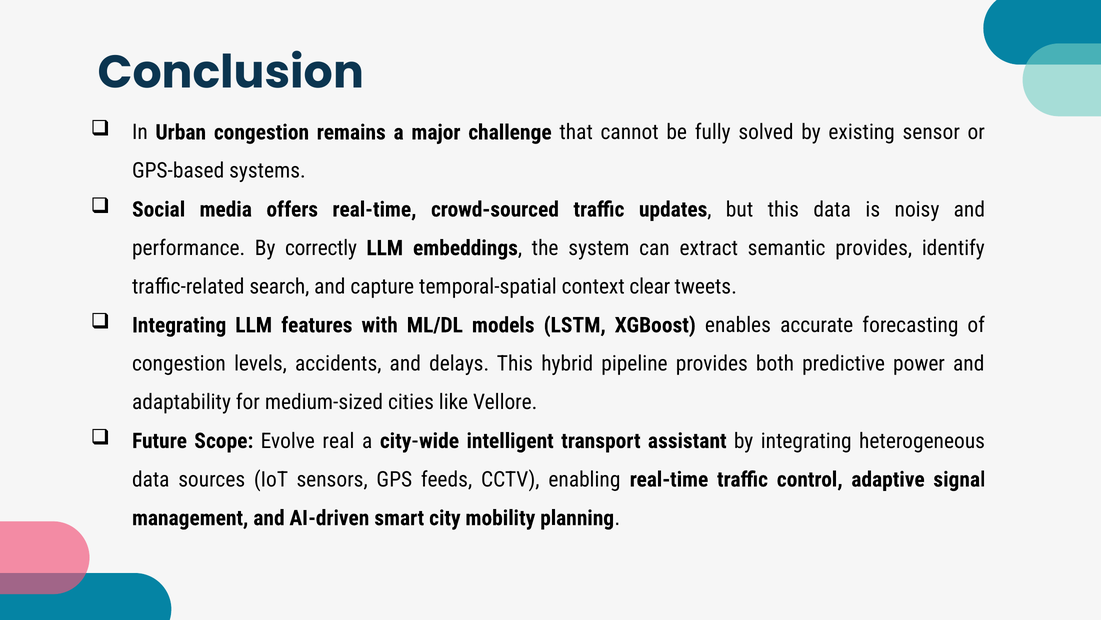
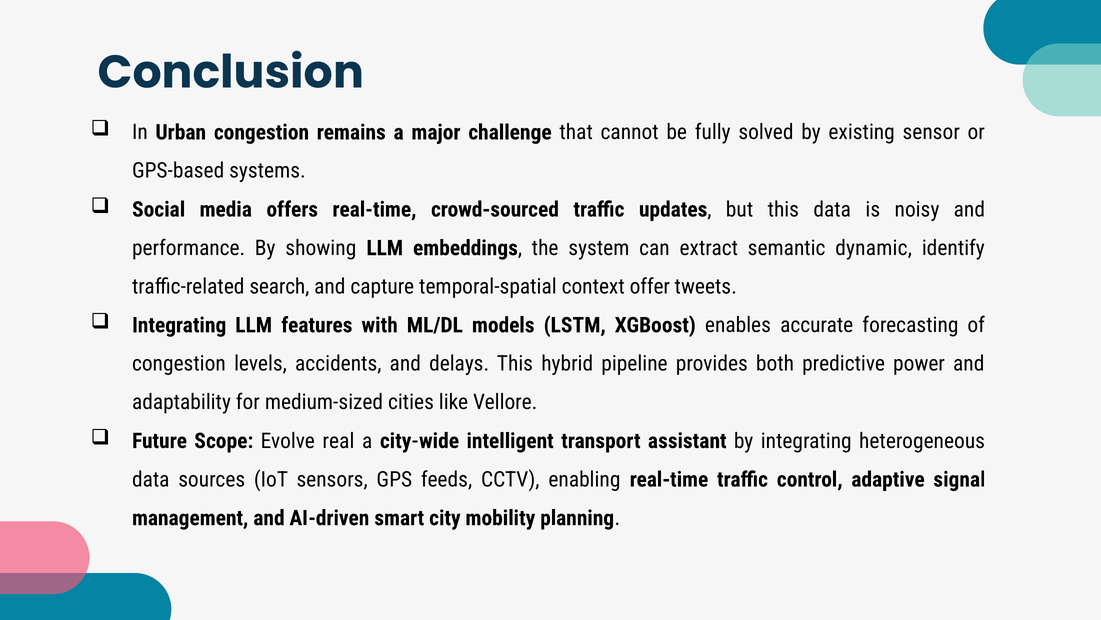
correctly: correctly -> showing
semantic provides: provides -> dynamic
clear: clear -> offer
